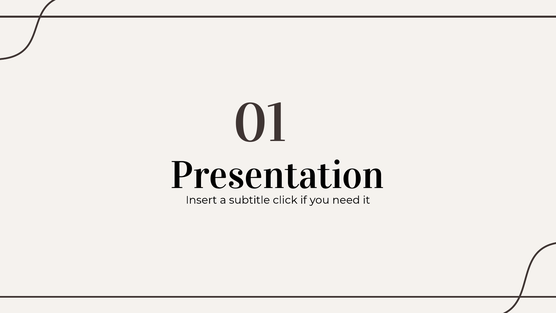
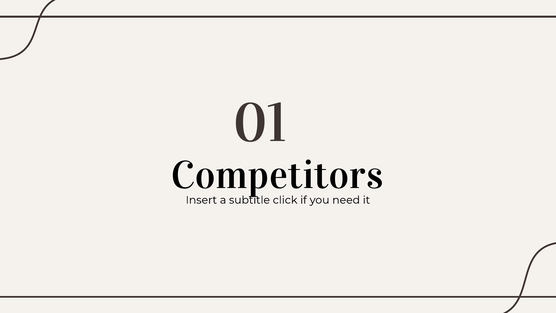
Presentation: Presentation -> Competitors
